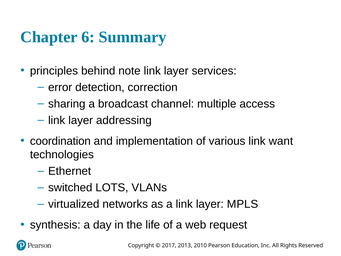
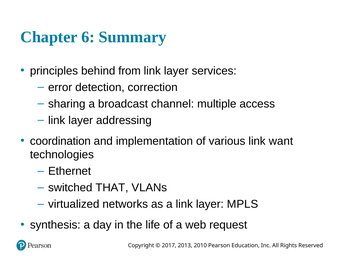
note: note -> from
LOTS: LOTS -> THAT
